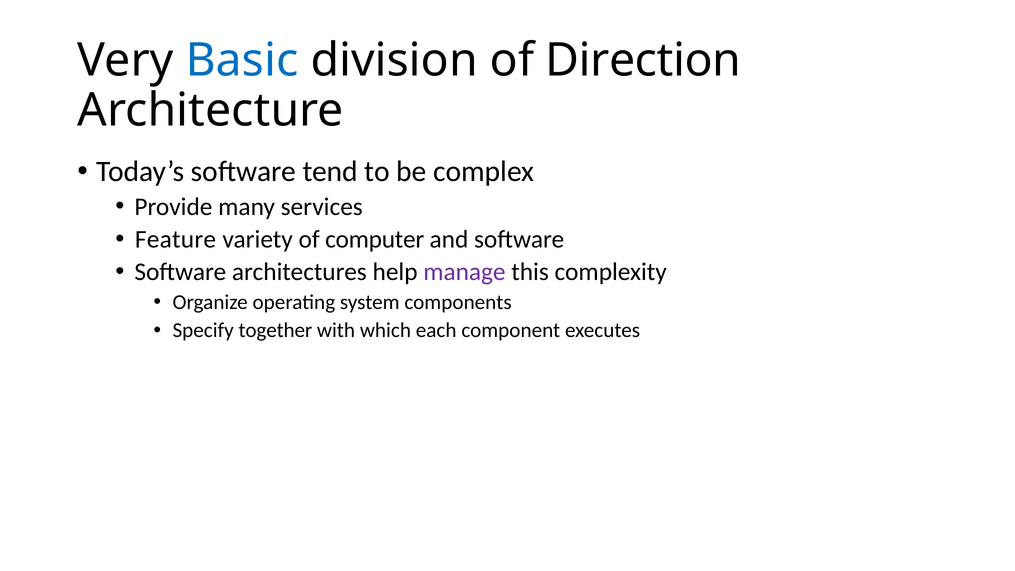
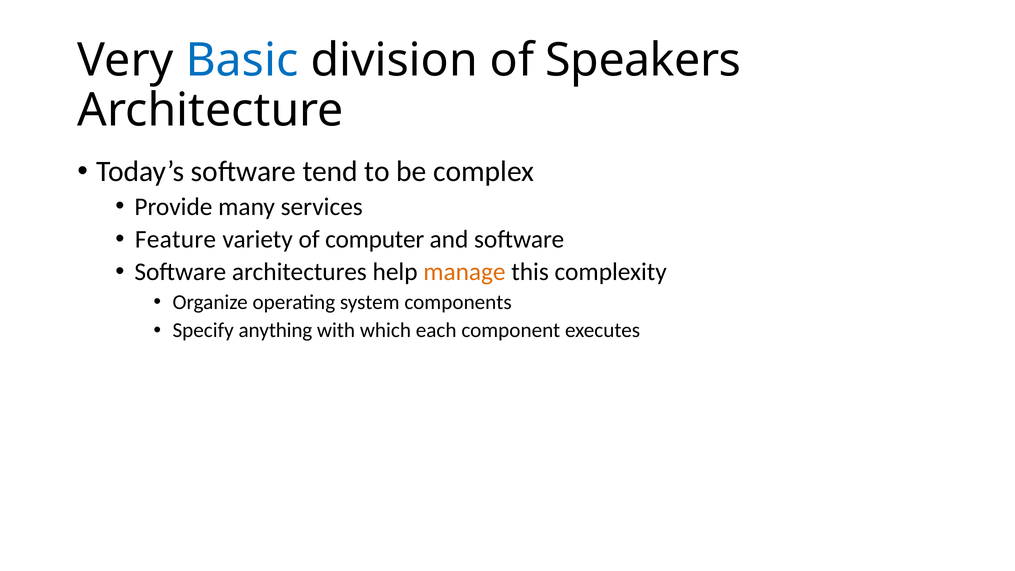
Direction: Direction -> Speakers
manage colour: purple -> orange
together: together -> anything
